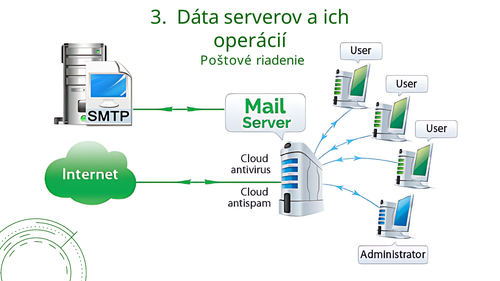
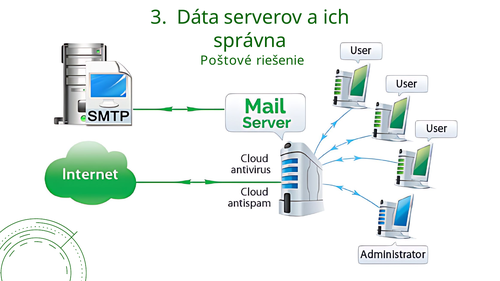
operácií: operácií -> správna
riadenie: riadenie -> riešenie
